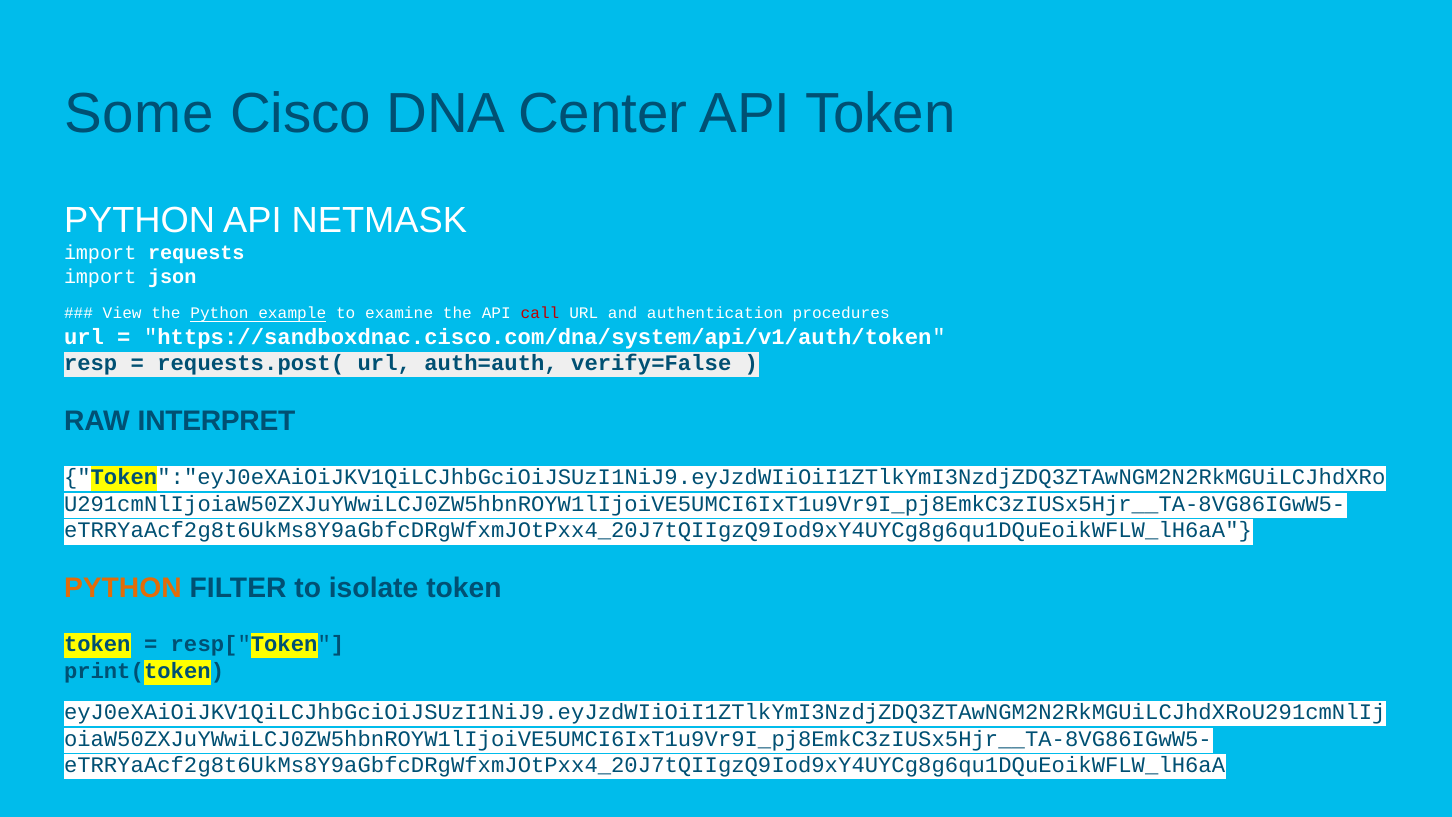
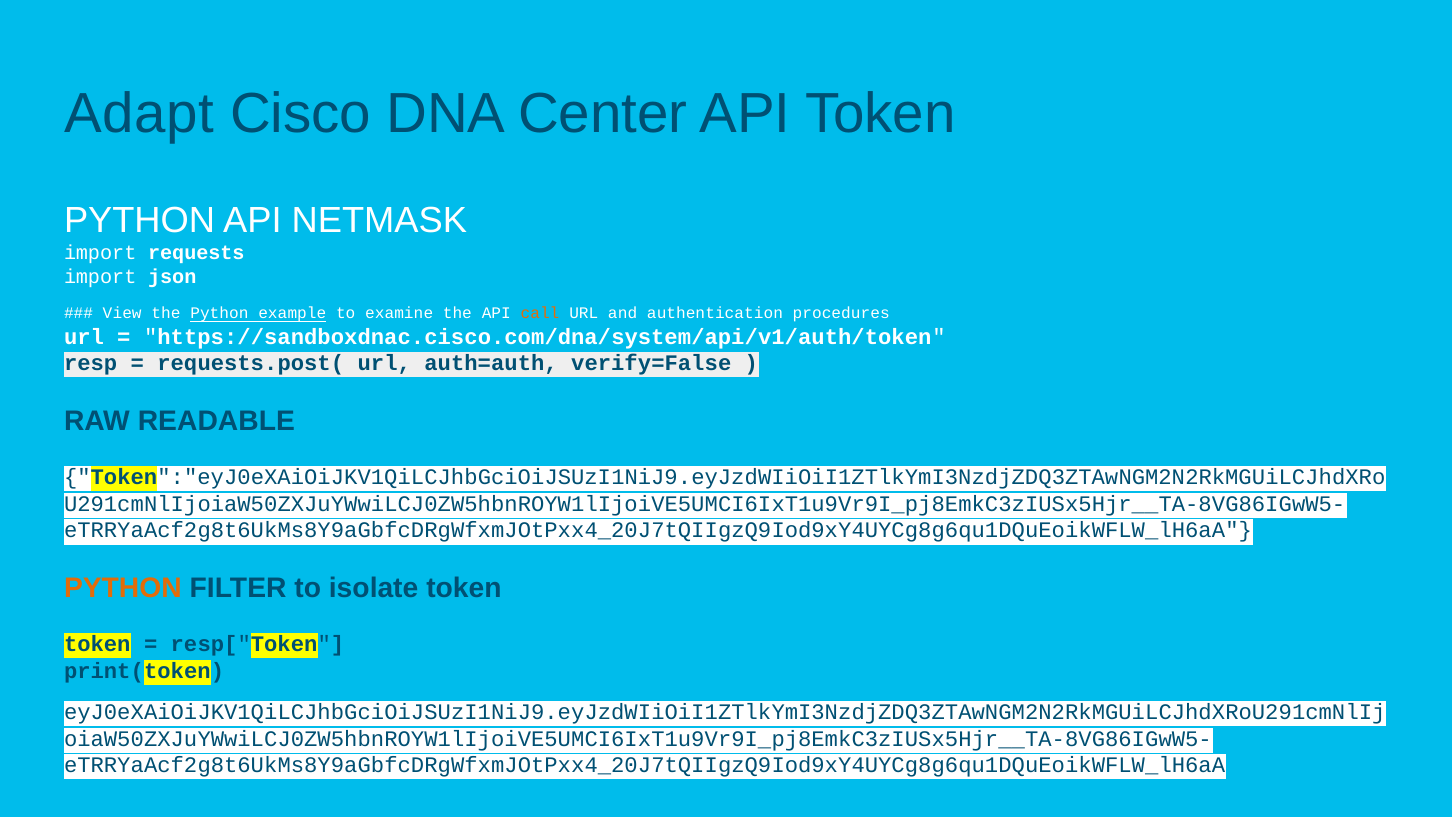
Some: Some -> Adapt
call colour: red -> orange
INTERPRET: INTERPRET -> READABLE
